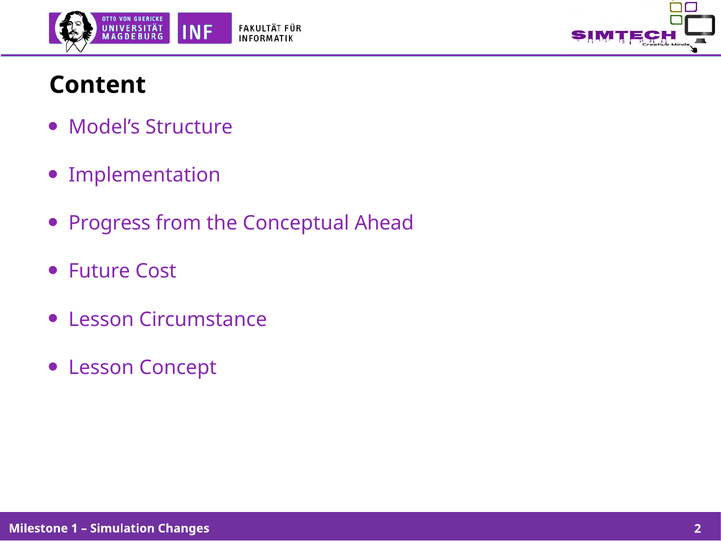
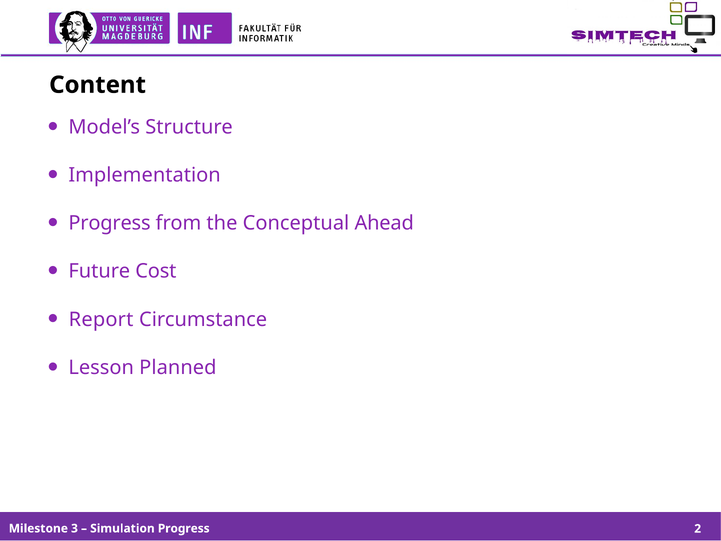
Lesson at (101, 319): Lesson -> Report
Concept: Concept -> Planned
1: 1 -> 3
Simulation Changes: Changes -> Progress
